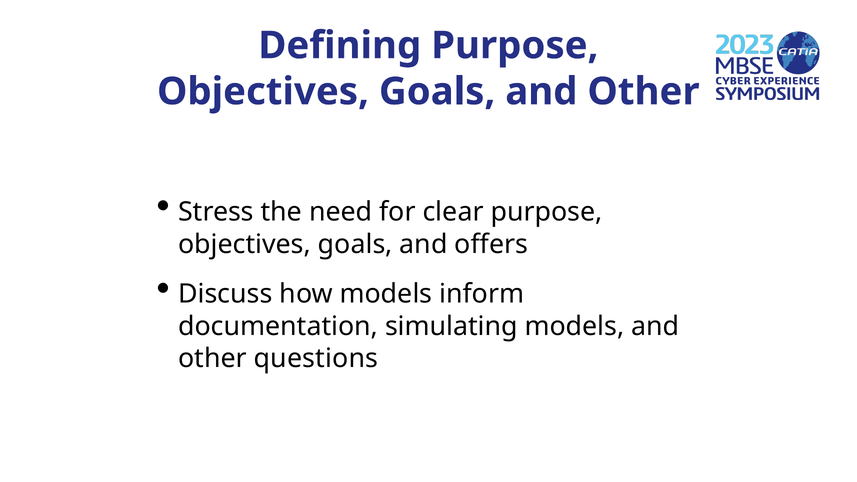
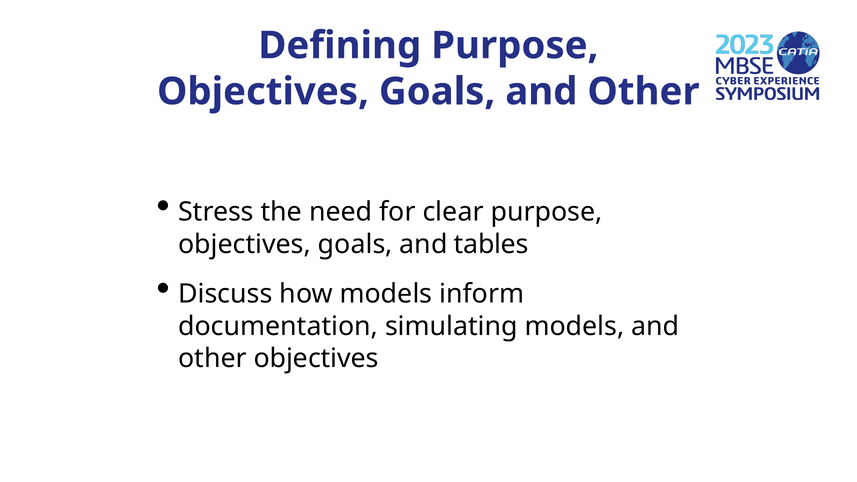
offers: offers -> tables
other questions: questions -> objectives
